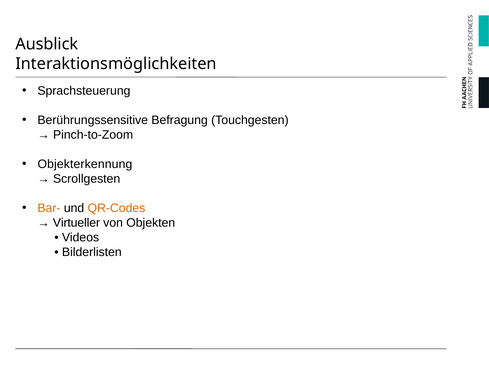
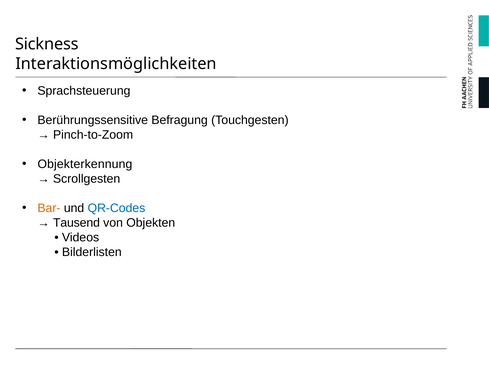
Ausblick: Ausblick -> Sickness
QR-Codes colour: orange -> blue
Virtueller: Virtueller -> Tausend
